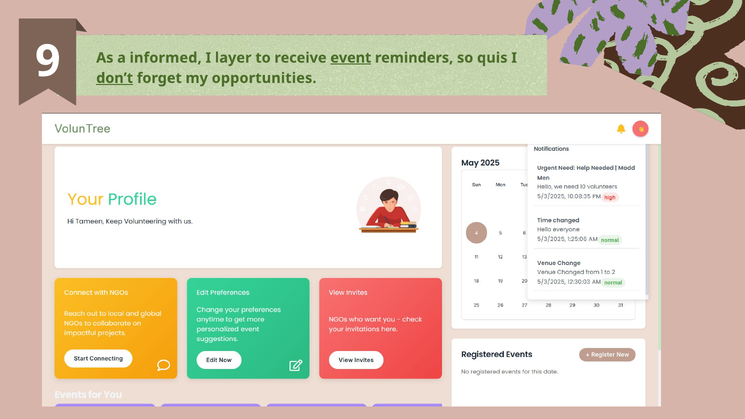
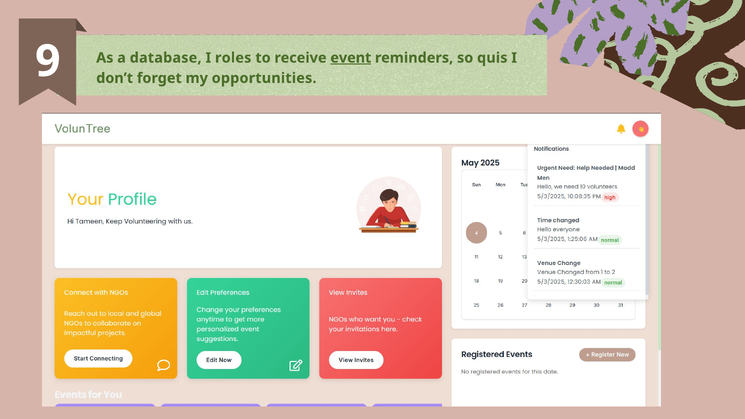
informed: informed -> database
layer: layer -> roles
don’t underline: present -> none
